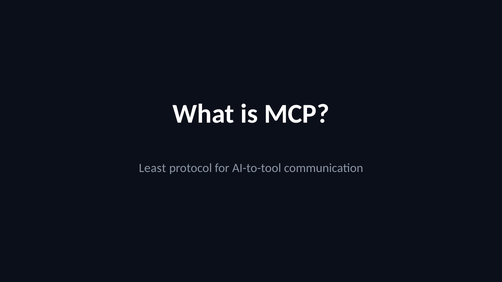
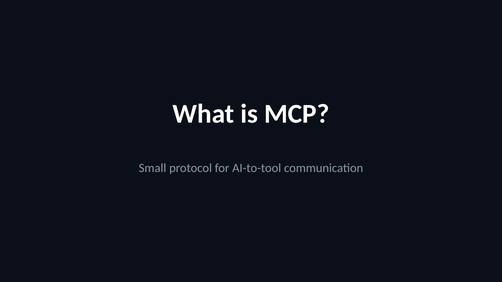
Least: Least -> Small
